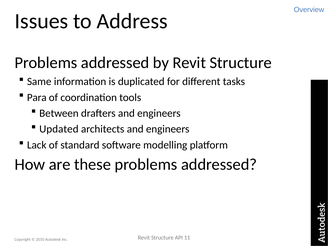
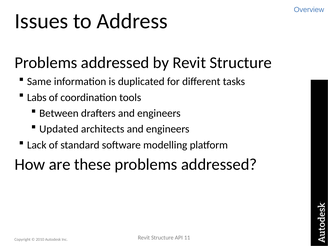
Para: Para -> Labs
